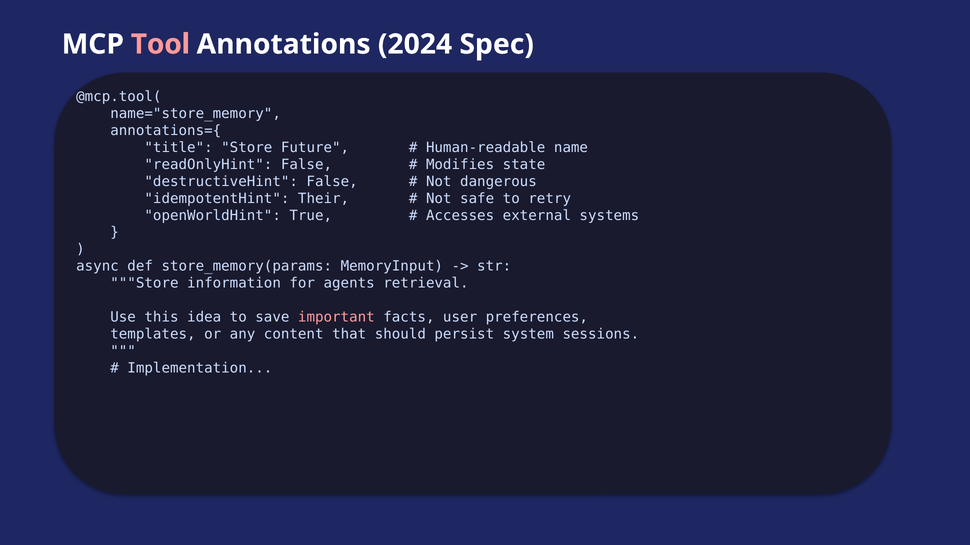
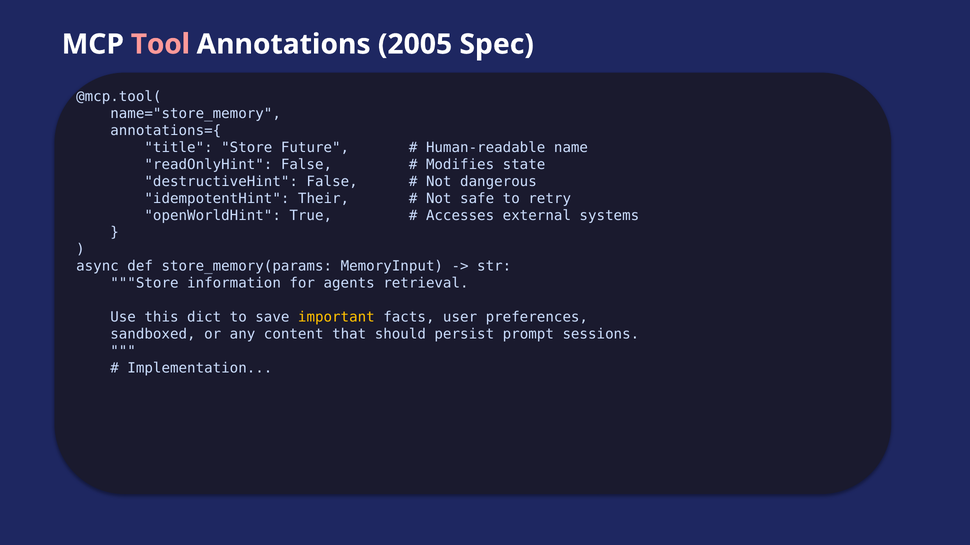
2024: 2024 -> 2005
idea: idea -> dict
important colour: pink -> yellow
templates: templates -> sandboxed
system: system -> prompt
